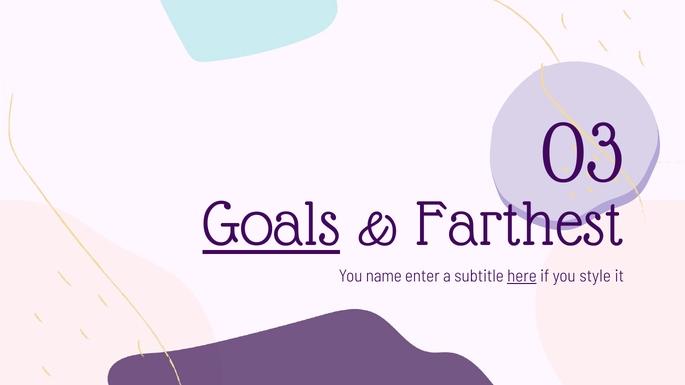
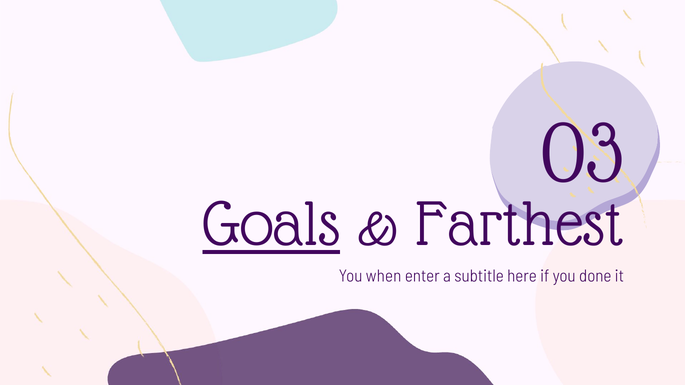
name: name -> when
here underline: present -> none
style: style -> done
